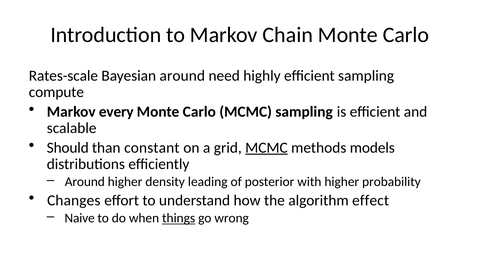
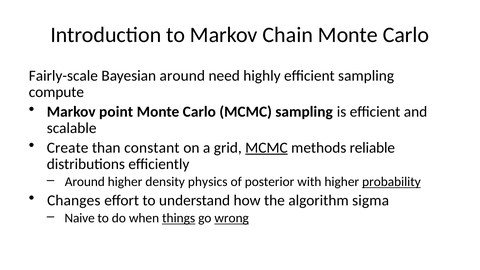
Rates-scale: Rates-scale -> Fairly-scale
every: every -> point
Should: Should -> Create
models: models -> reliable
leading: leading -> physics
probability underline: none -> present
effect: effect -> sigma
wrong underline: none -> present
